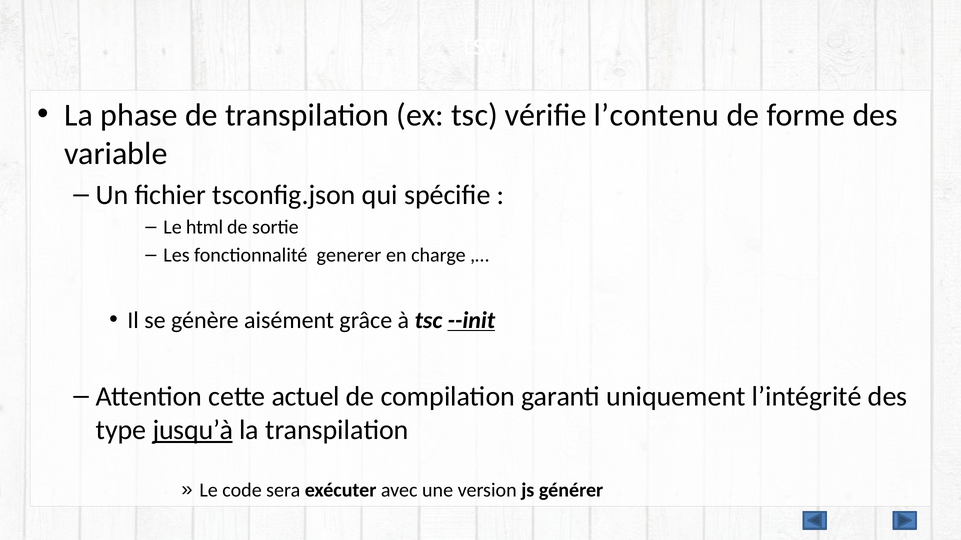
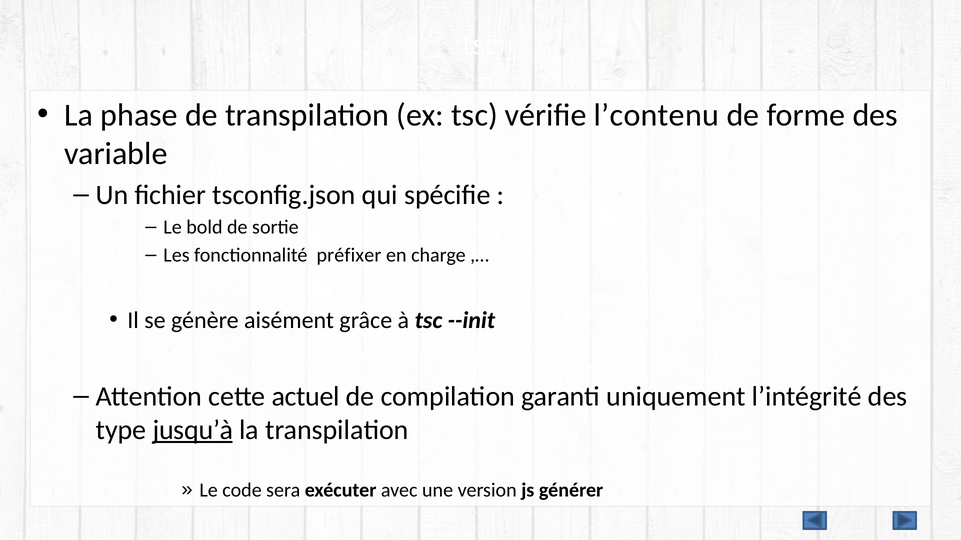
html: html -> bold
generer: generer -> préfixer
--init underline: present -> none
